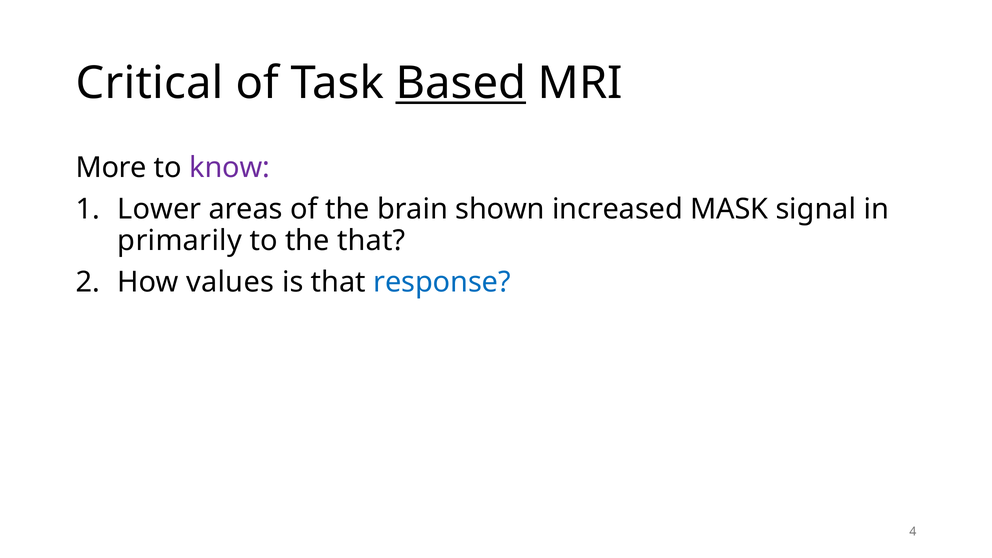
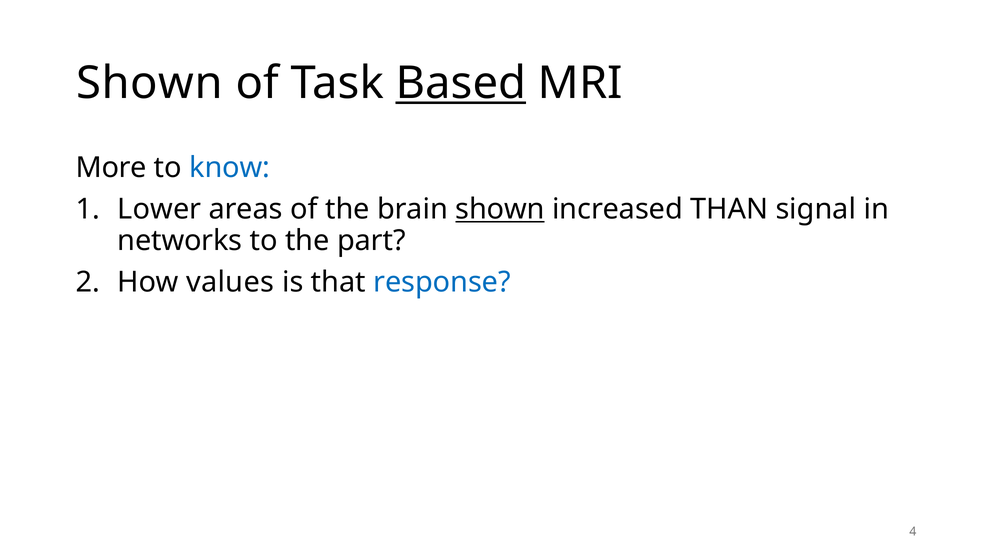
Critical at (150, 83): Critical -> Shown
know colour: purple -> blue
shown at (500, 209) underline: none -> present
MASK: MASK -> THAN
primarily: primarily -> networks
the that: that -> part
